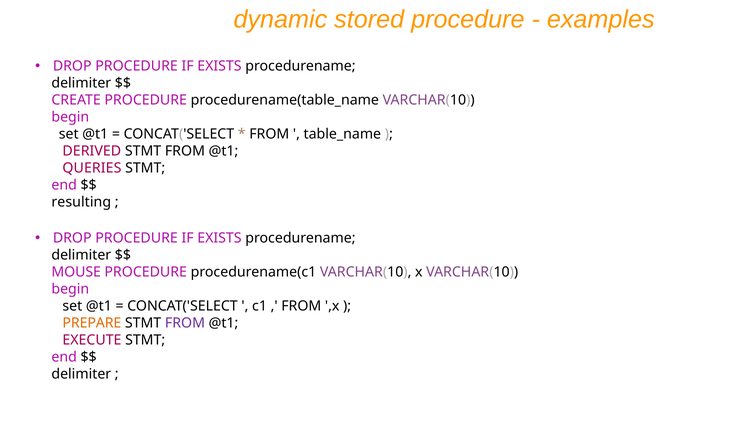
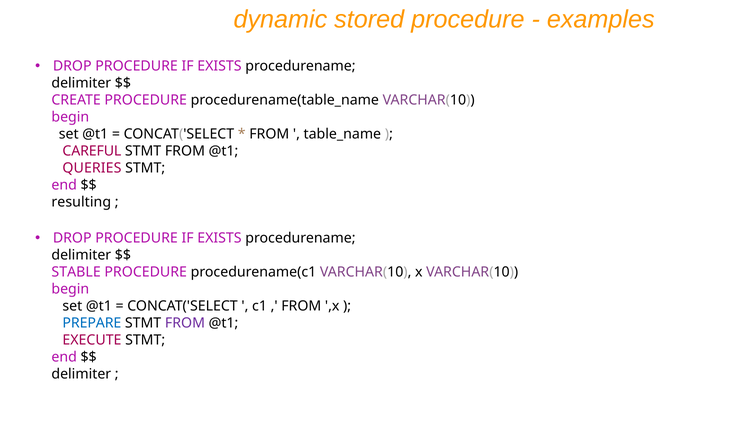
DERIVED: DERIVED -> CAREFUL
MOUSE: MOUSE -> STABLE
PREPARE colour: orange -> blue
